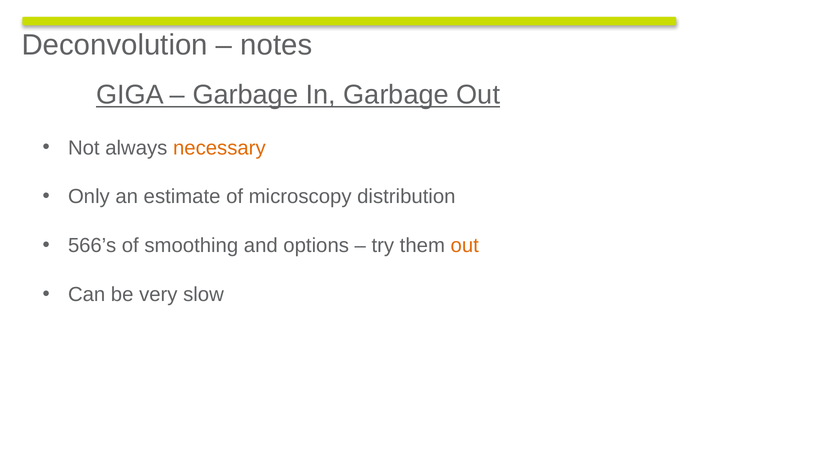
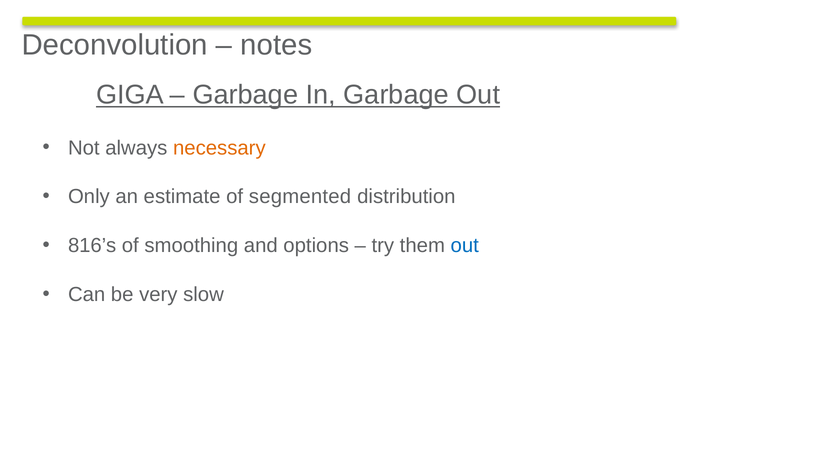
microscopy: microscopy -> segmented
566’s: 566’s -> 816’s
out at (465, 245) colour: orange -> blue
